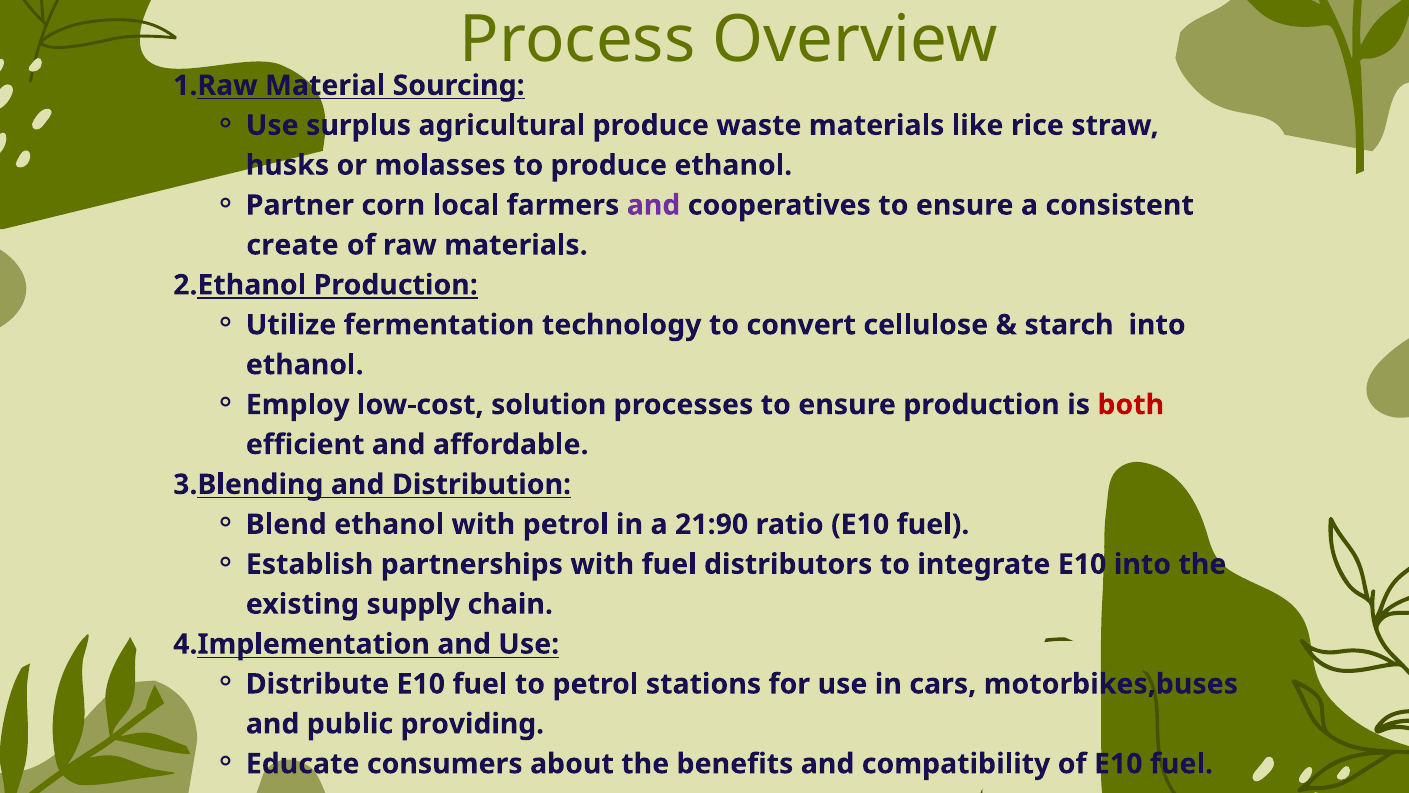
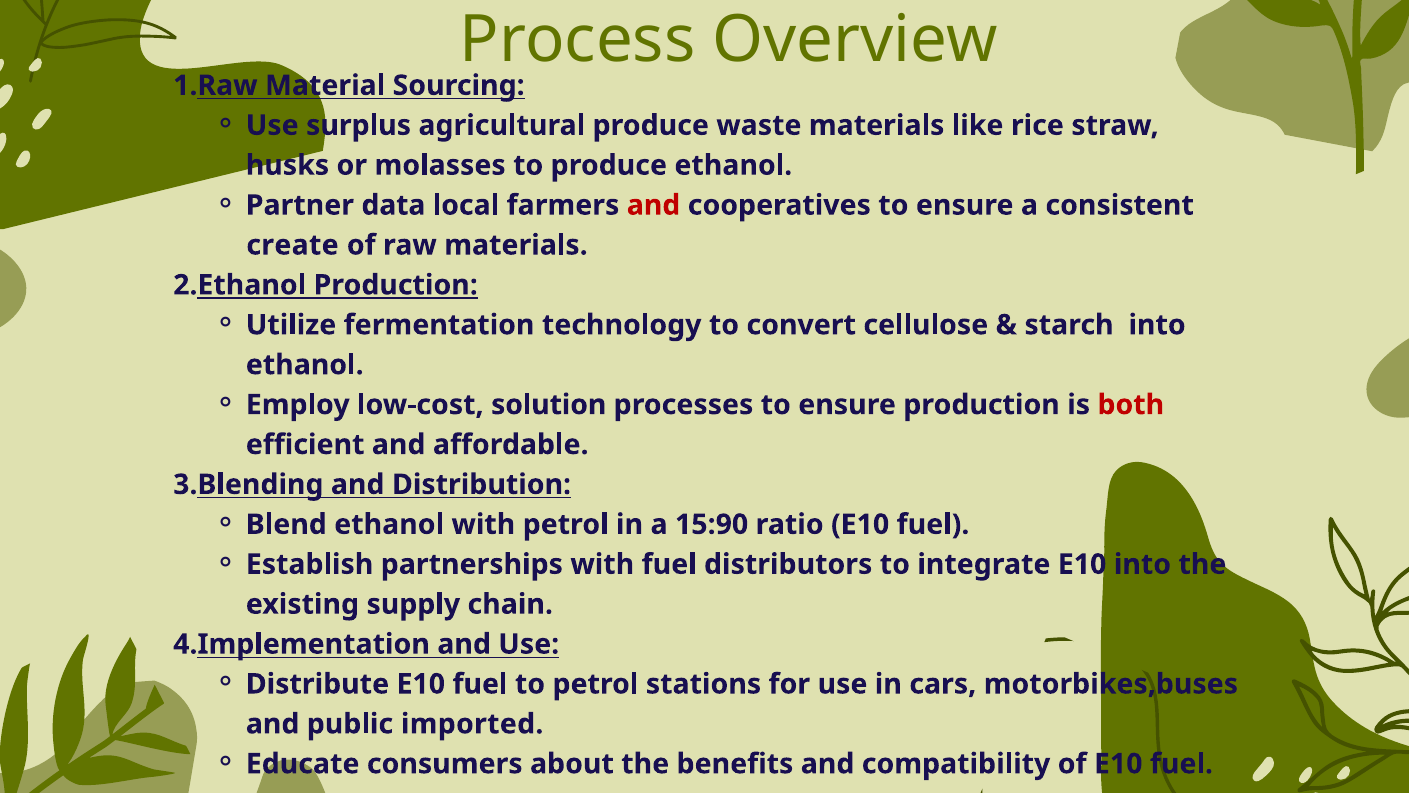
corn: corn -> data
and at (654, 205) colour: purple -> red
21:90: 21:90 -> 15:90
providing: providing -> imported
